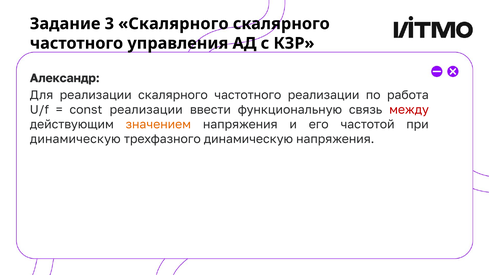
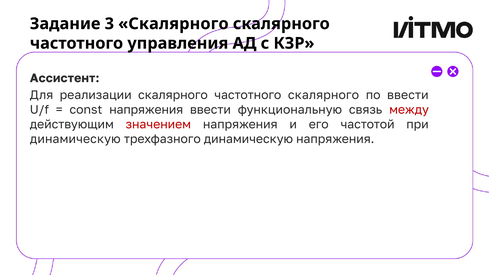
Александр: Александр -> Ассистент
частотного реализации: реализации -> скалярного
по работа: работа -> ввести
const реализации: реализации -> напряжения
значением colour: orange -> red
